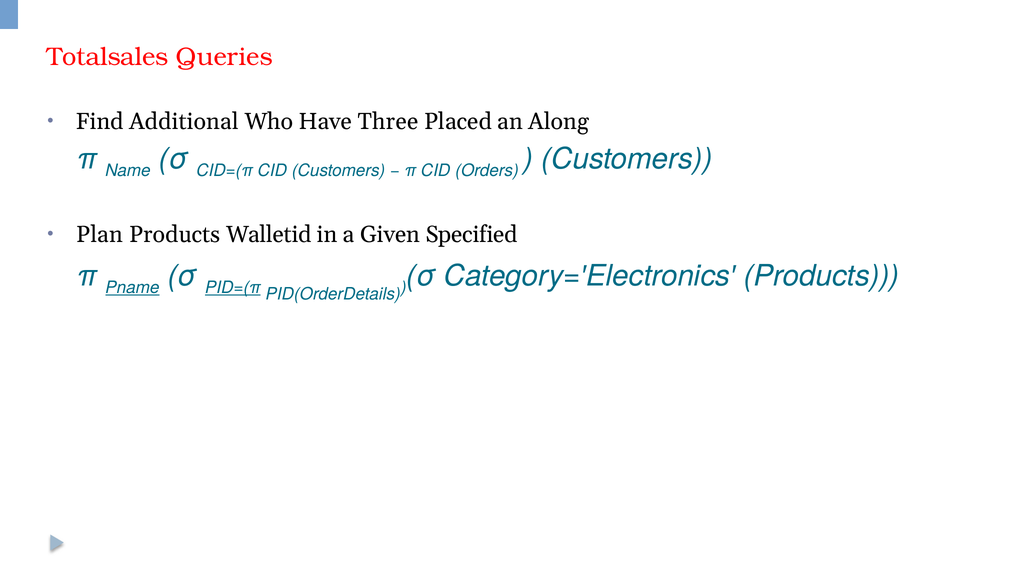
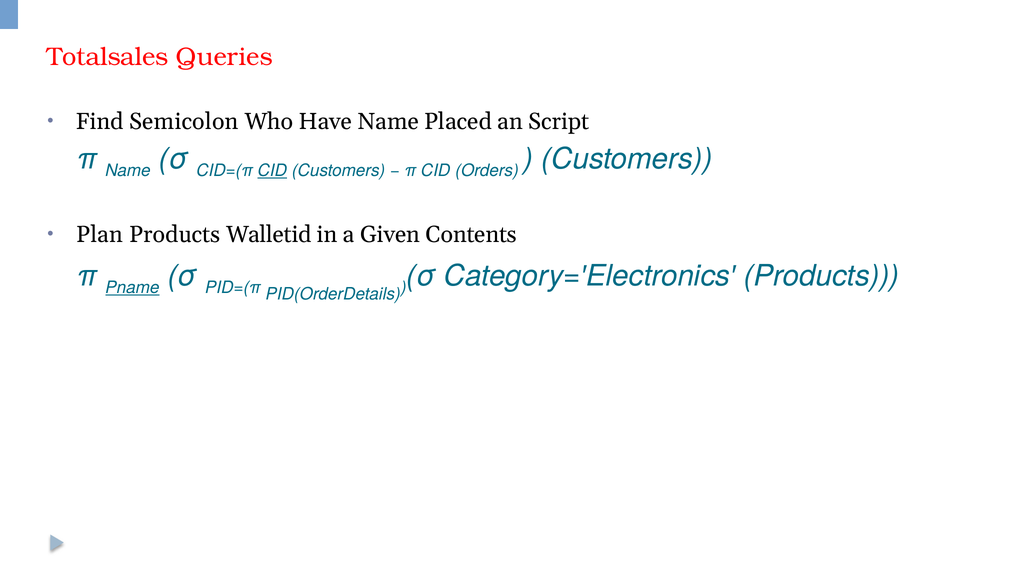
Additional: Additional -> Semicolon
Have Three: Three -> Name
Along: Along -> Script
CID at (272, 171) underline: none -> present
Specified: Specified -> Contents
PID=(π underline: present -> none
